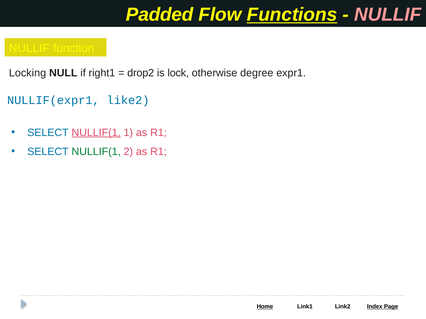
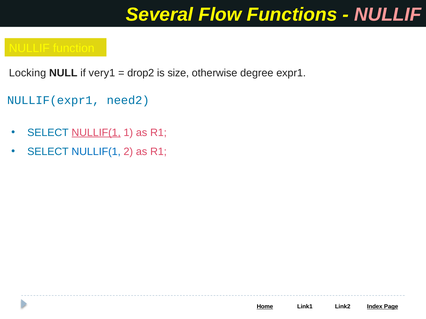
Padded: Padded -> Several
Functions underline: present -> none
right1: right1 -> very1
lock: lock -> size
like2: like2 -> need2
NULLIF(1 at (96, 152) colour: green -> blue
